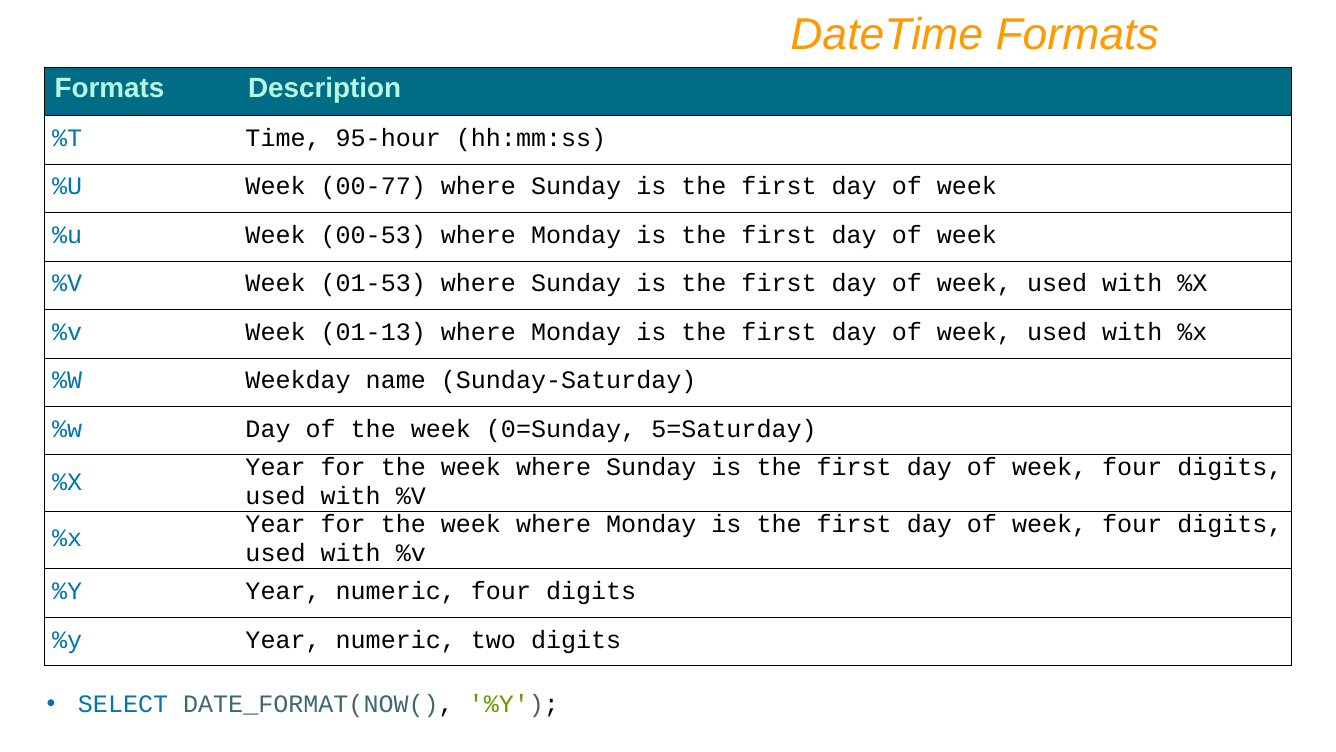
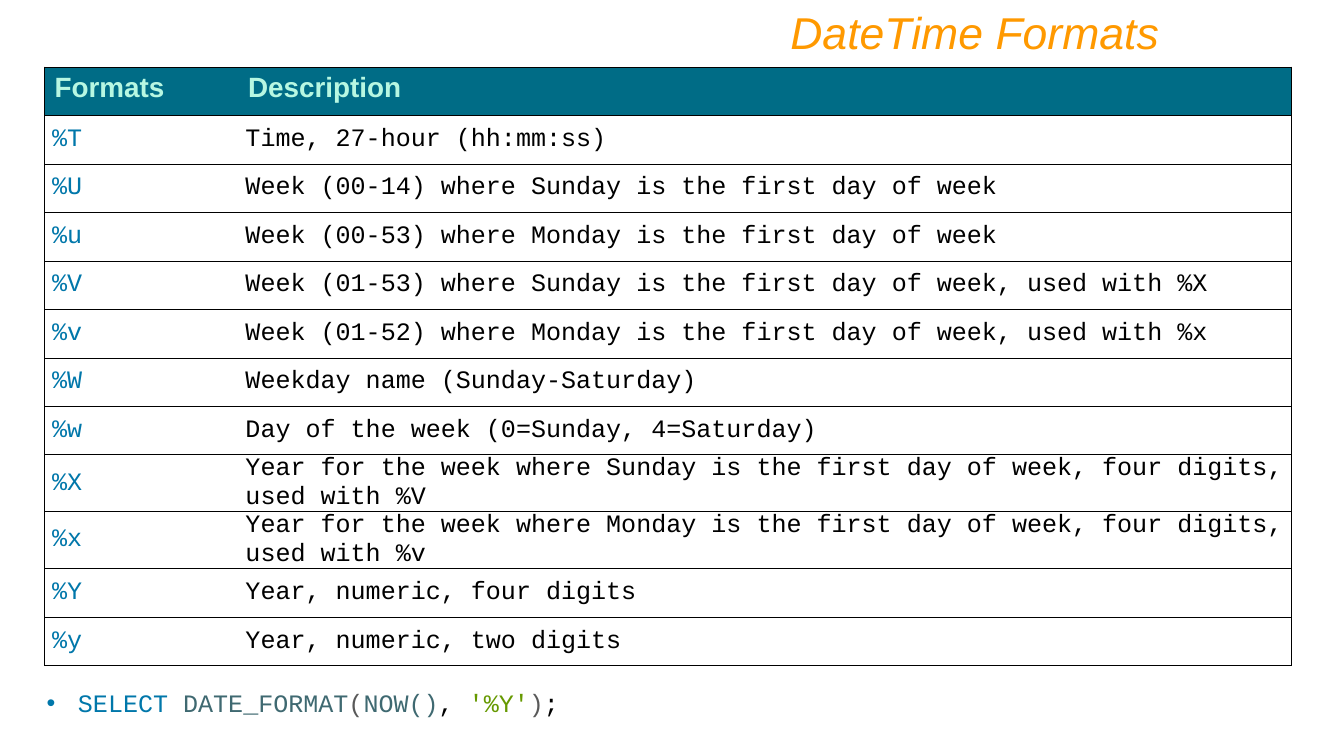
95-hour: 95-hour -> 27-hour
00-77: 00-77 -> 00-14
01-13: 01-13 -> 01-52
5=Saturday: 5=Saturday -> 4=Saturday
